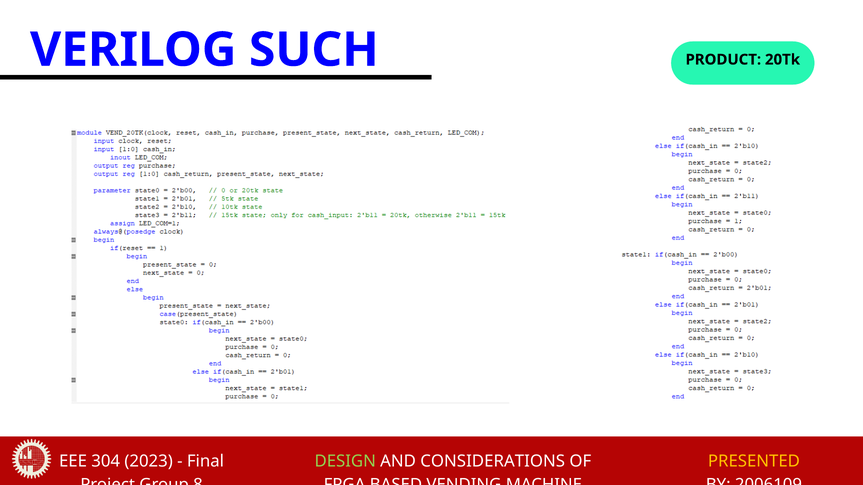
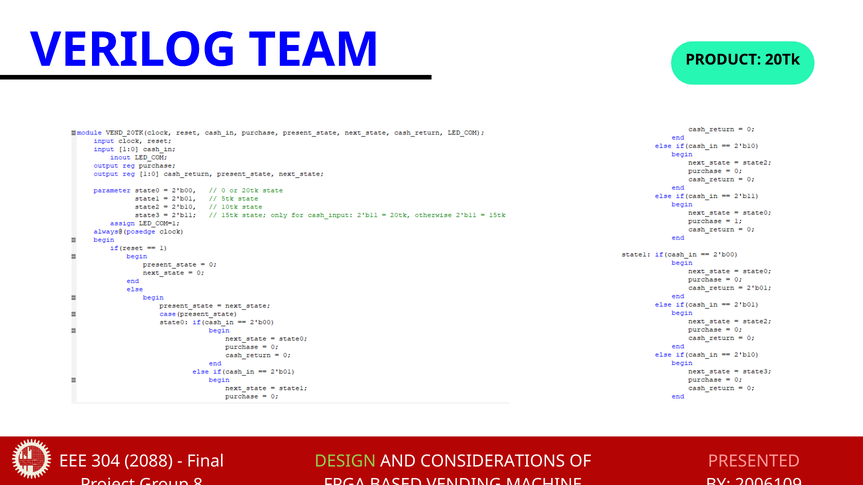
SUCH: SUCH -> TEAM
2023: 2023 -> 2088
PRESENTED colour: yellow -> pink
